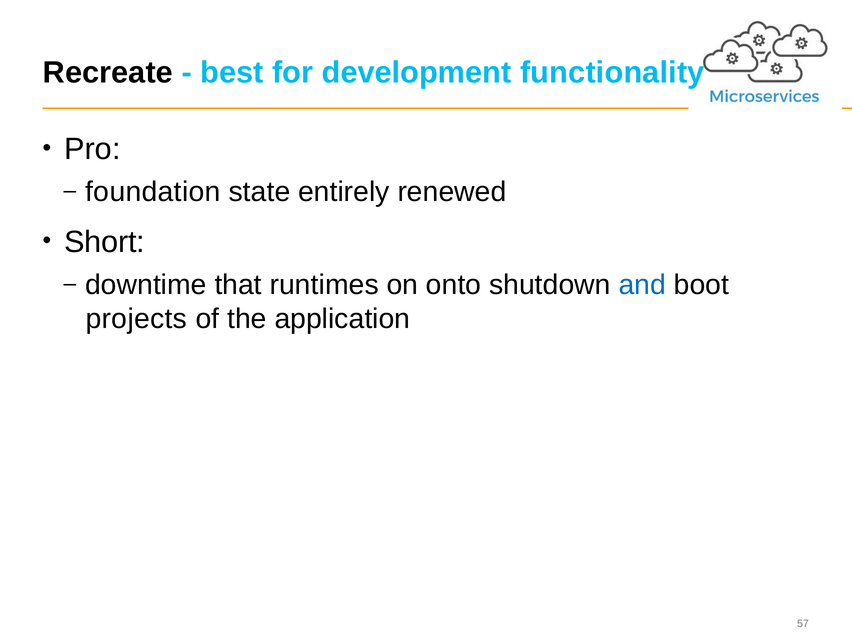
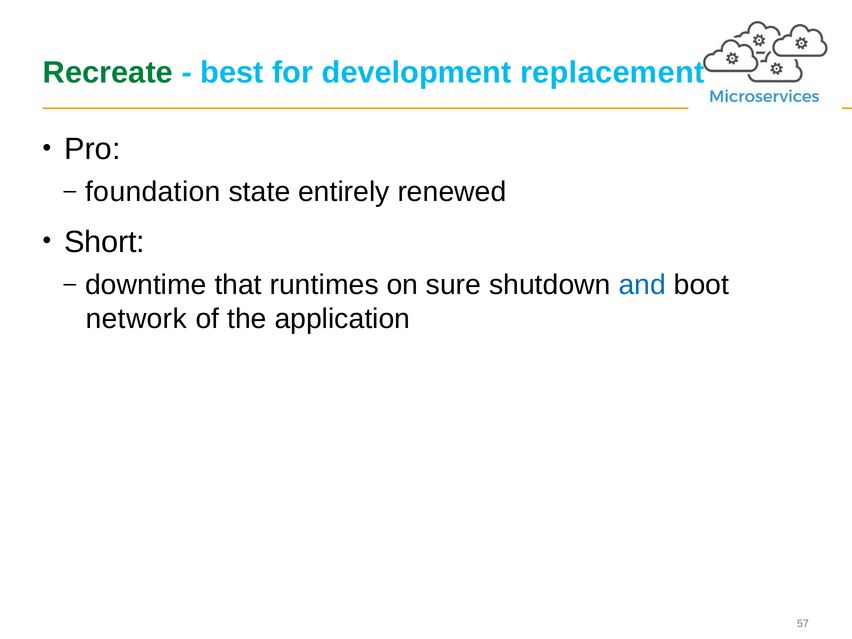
Recreate colour: black -> green
functionality: functionality -> replacement
onto: onto -> sure
projects: projects -> network
